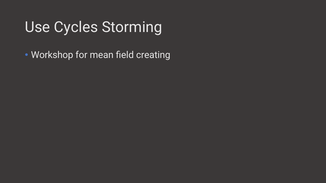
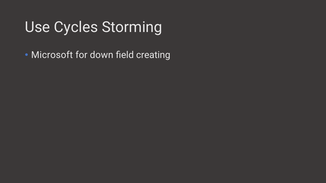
Workshop: Workshop -> Microsoft
mean: mean -> down
